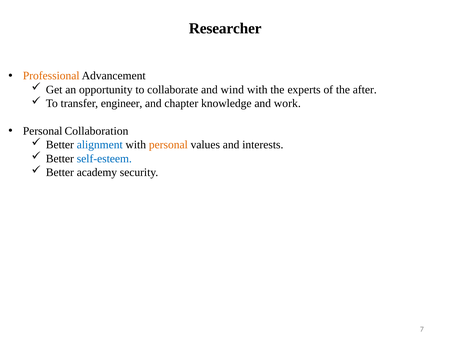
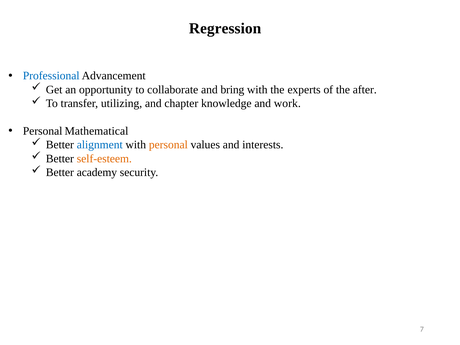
Researcher: Researcher -> Regression
Professional colour: orange -> blue
wind: wind -> bring
engineer: engineer -> utilizing
Collaboration: Collaboration -> Mathematical
self-esteem colour: blue -> orange
